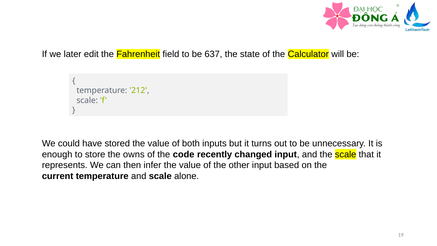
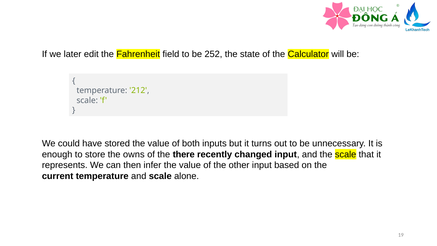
637: 637 -> 252
code: code -> there
